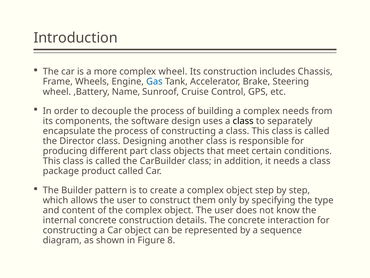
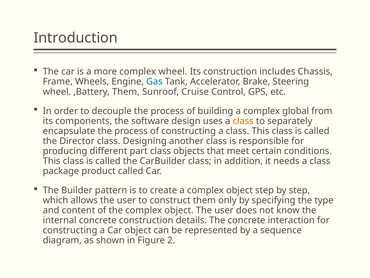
,Battery Name: Name -> Them
complex needs: needs -> global
class at (243, 121) colour: black -> orange
8: 8 -> 2
